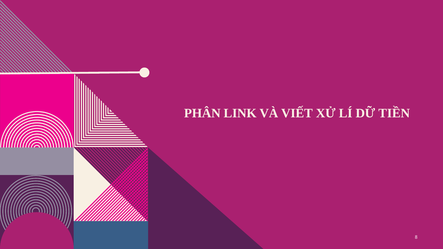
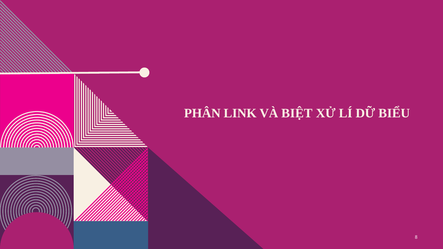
VIẾT: VIẾT -> BIỆT
TIỀN: TIỀN -> BIỂU
